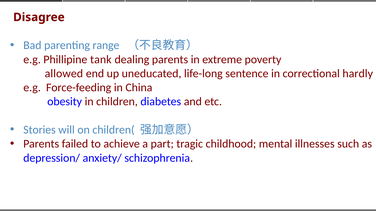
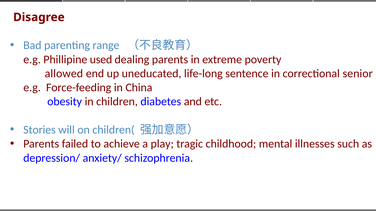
tank: tank -> used
hardly: hardly -> senior
part: part -> play
